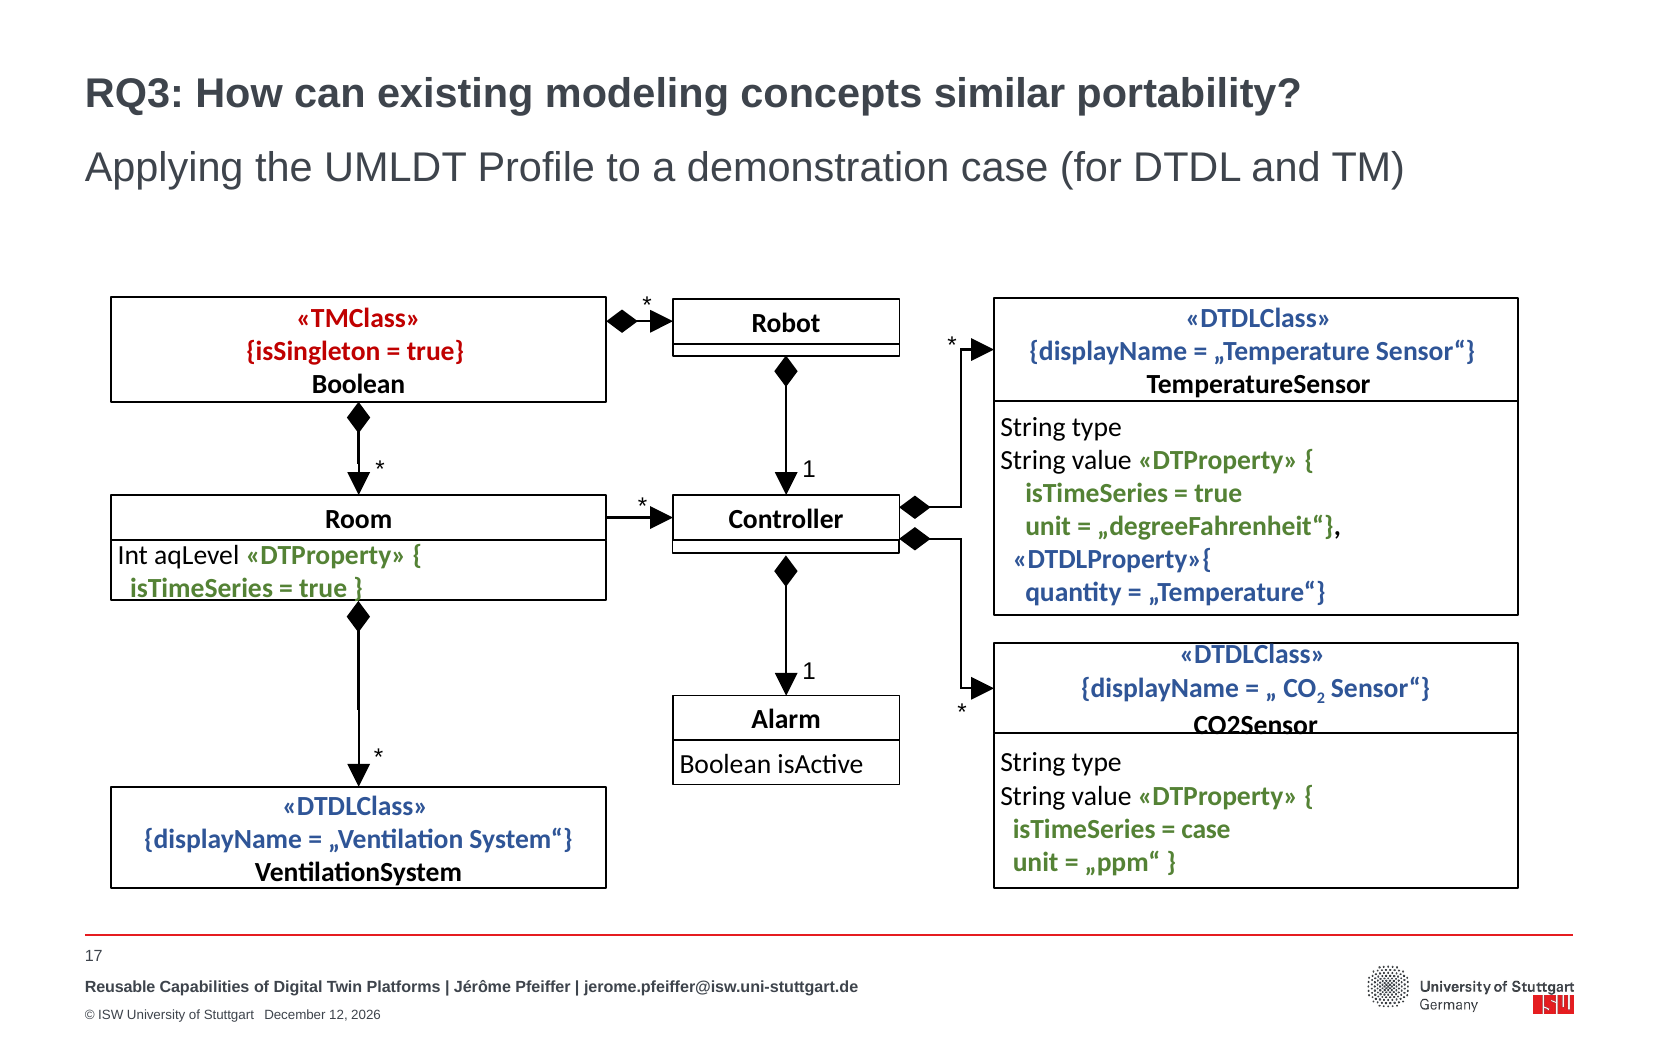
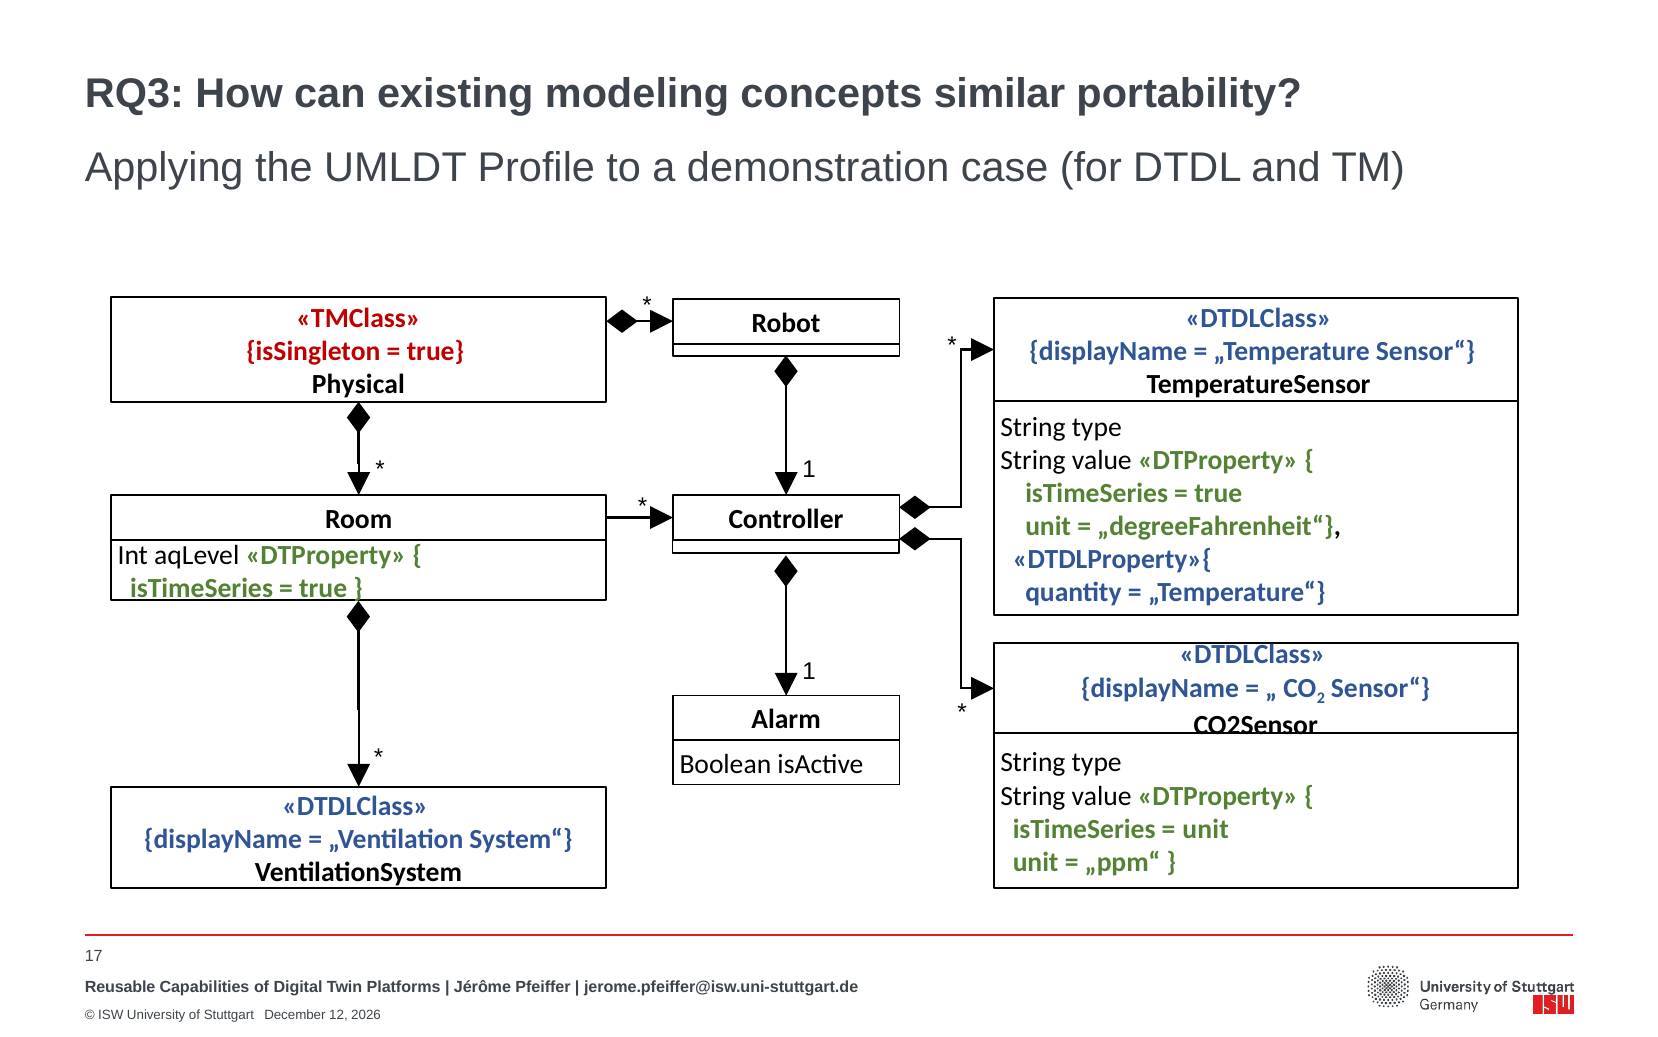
Boolean at (359, 384): Boolean -> Physical
case at (1206, 829): case -> unit
